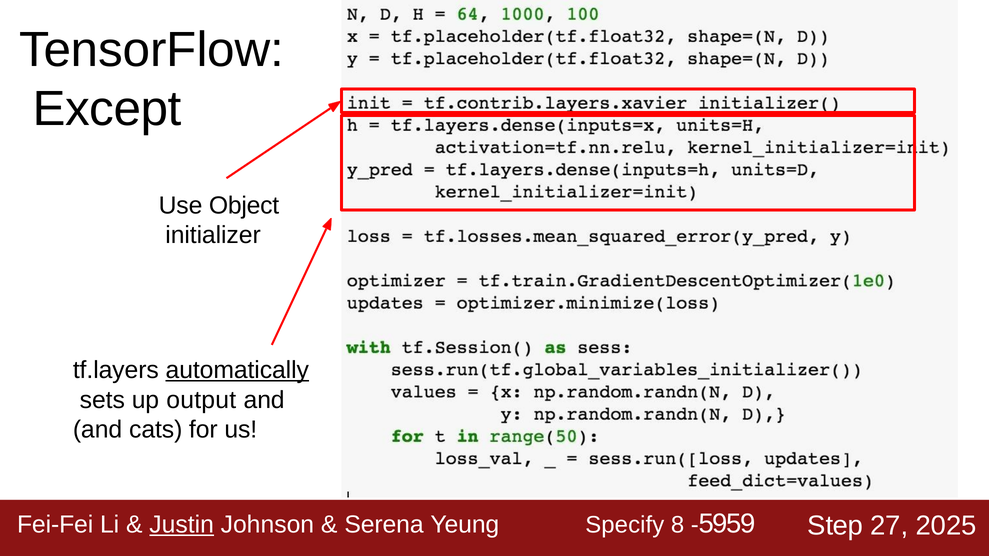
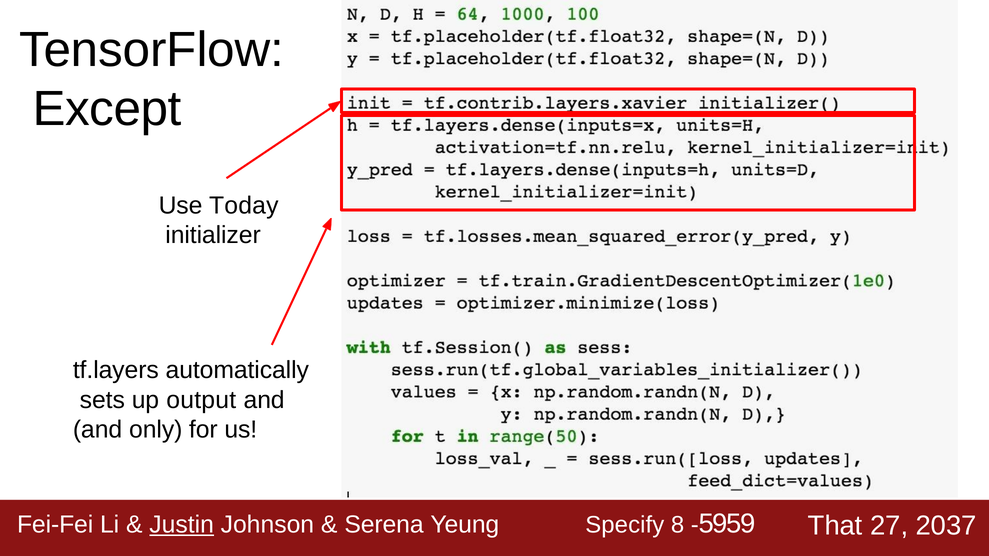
Object: Object -> Today
automatically underline: present -> none
cats: cats -> only
Step: Step -> That
2025: 2025 -> 2037
